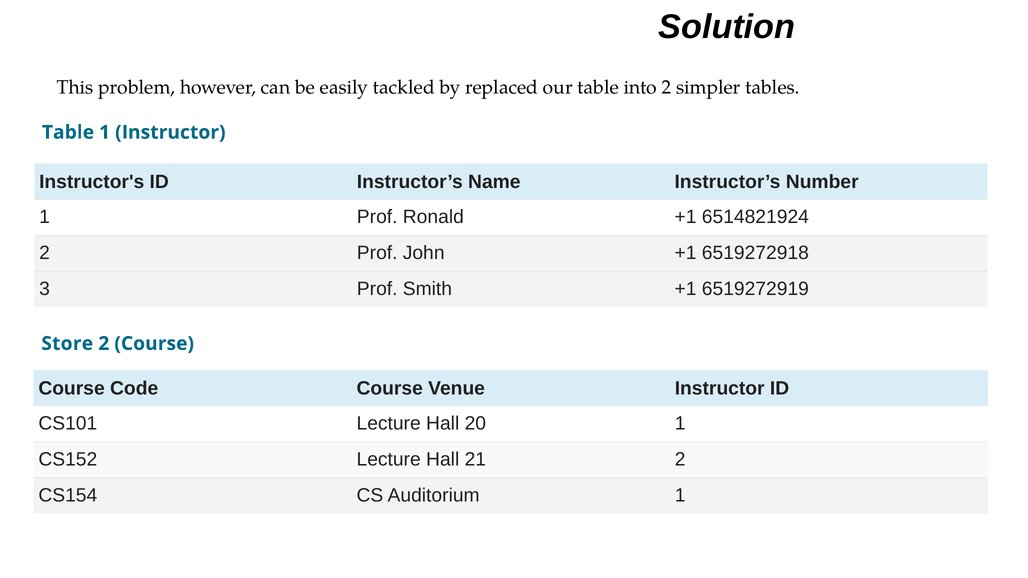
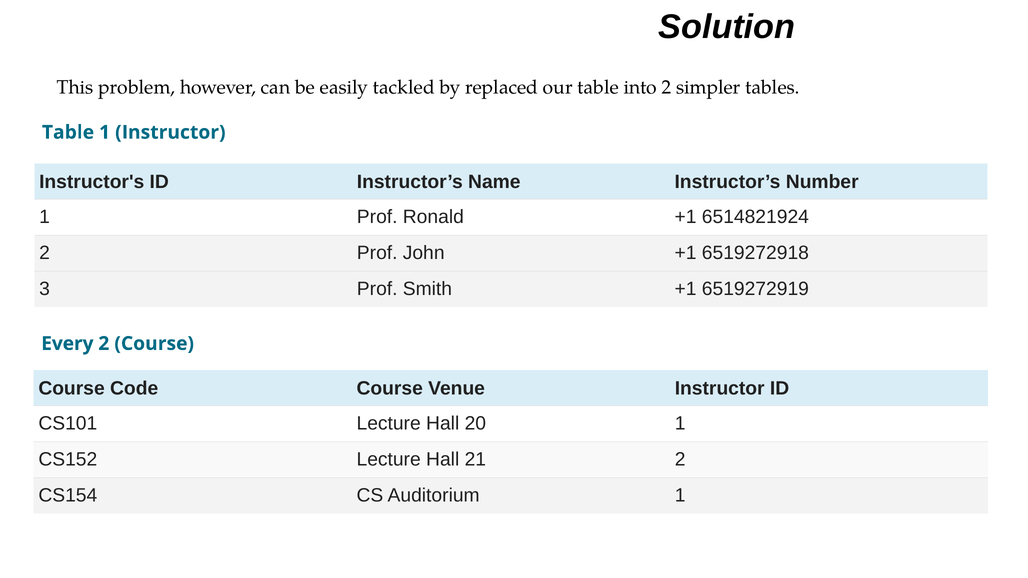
Store: Store -> Every
